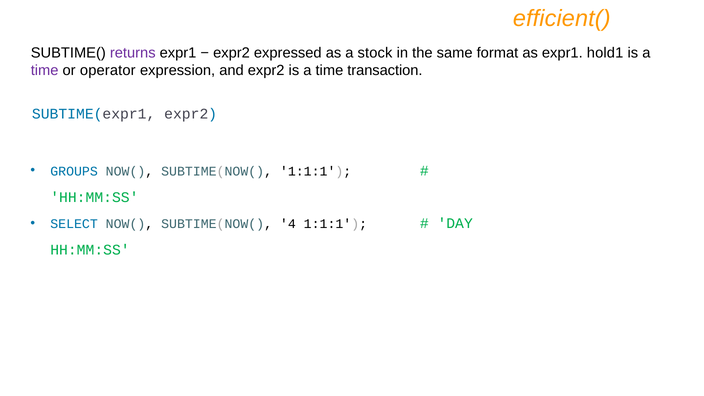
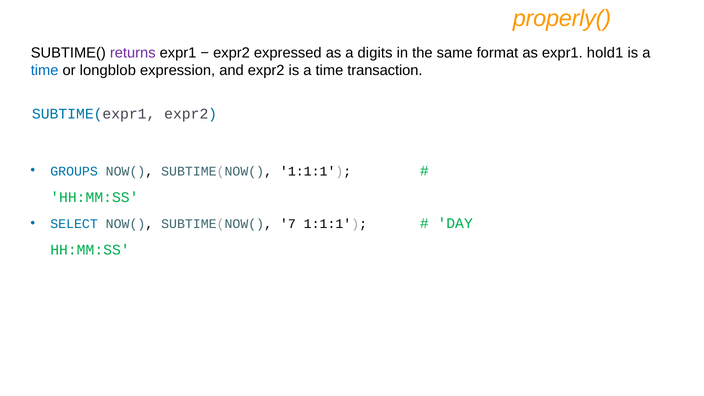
efficient(: efficient( -> properly(
stock: stock -> digits
time at (45, 71) colour: purple -> blue
operator: operator -> longblob
4: 4 -> 7
